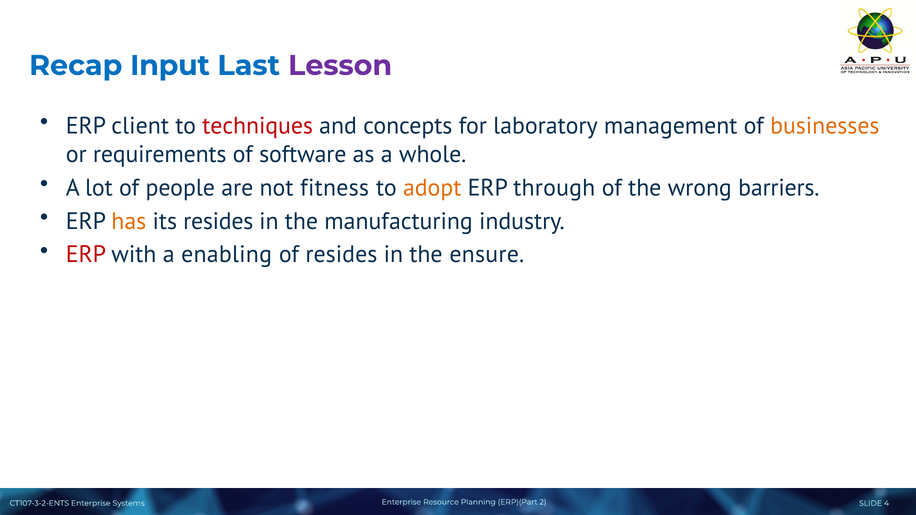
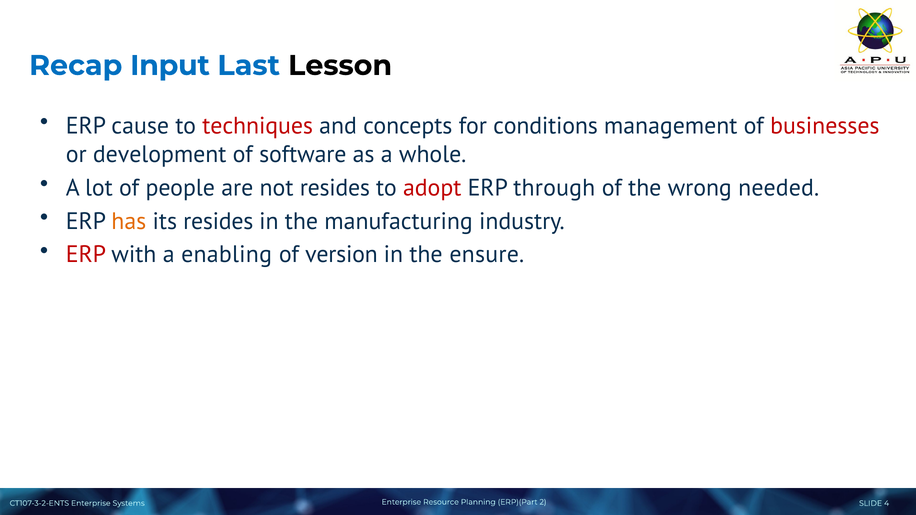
Lesson colour: purple -> black
client: client -> cause
laboratory: laboratory -> conditions
businesses colour: orange -> red
requirements: requirements -> development
not fitness: fitness -> resides
adopt colour: orange -> red
barriers: barriers -> needed
of resides: resides -> version
